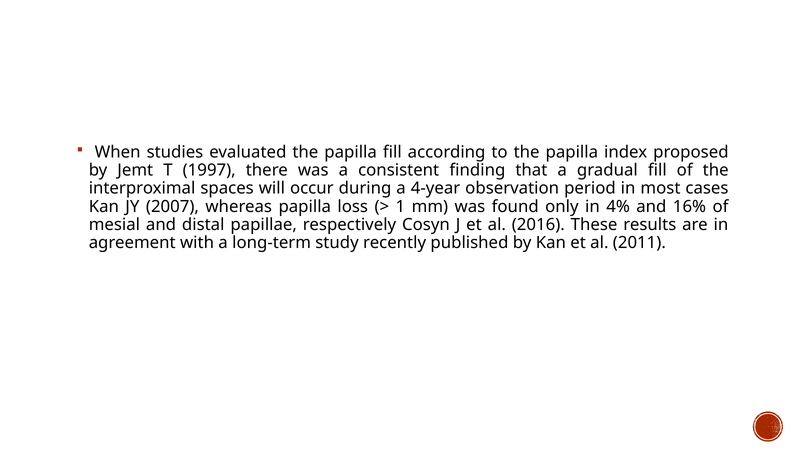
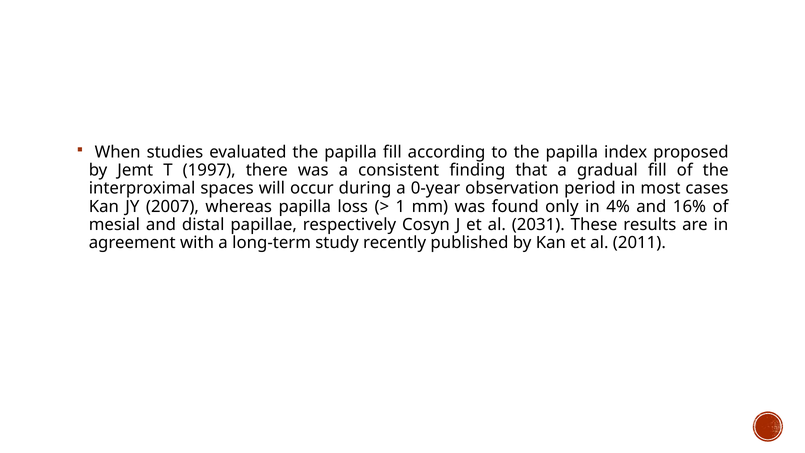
4-year: 4-year -> 0-year
2016: 2016 -> 2031
